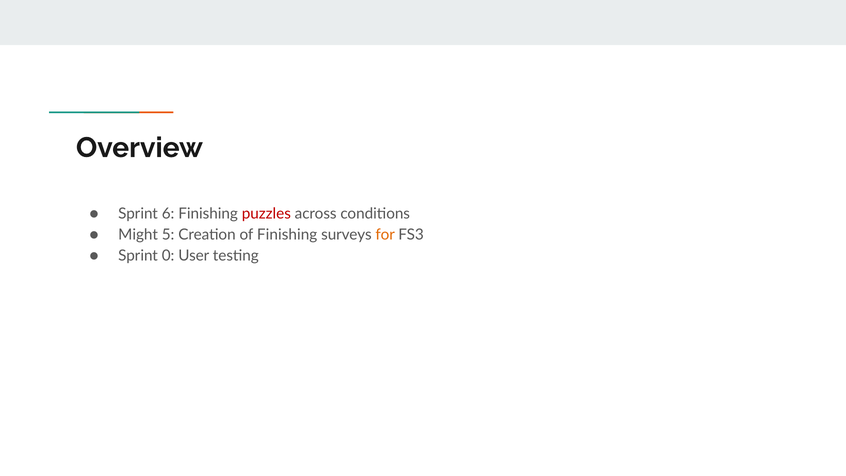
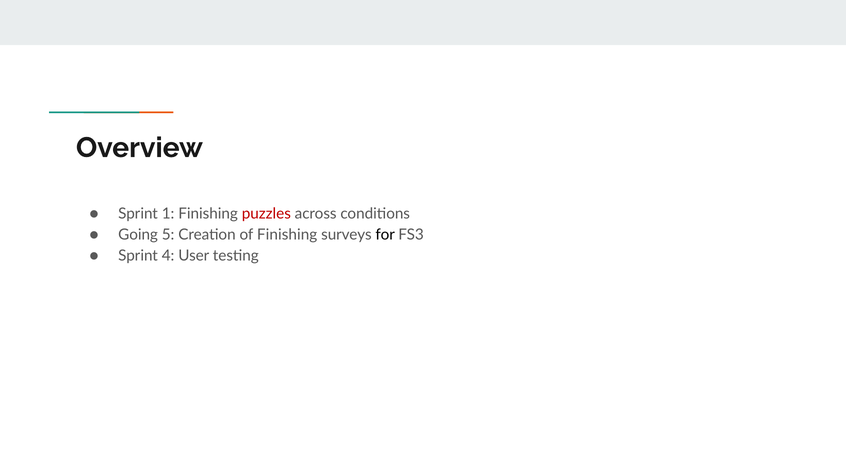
6: 6 -> 1
Might: Might -> Going
for colour: orange -> black
0: 0 -> 4
